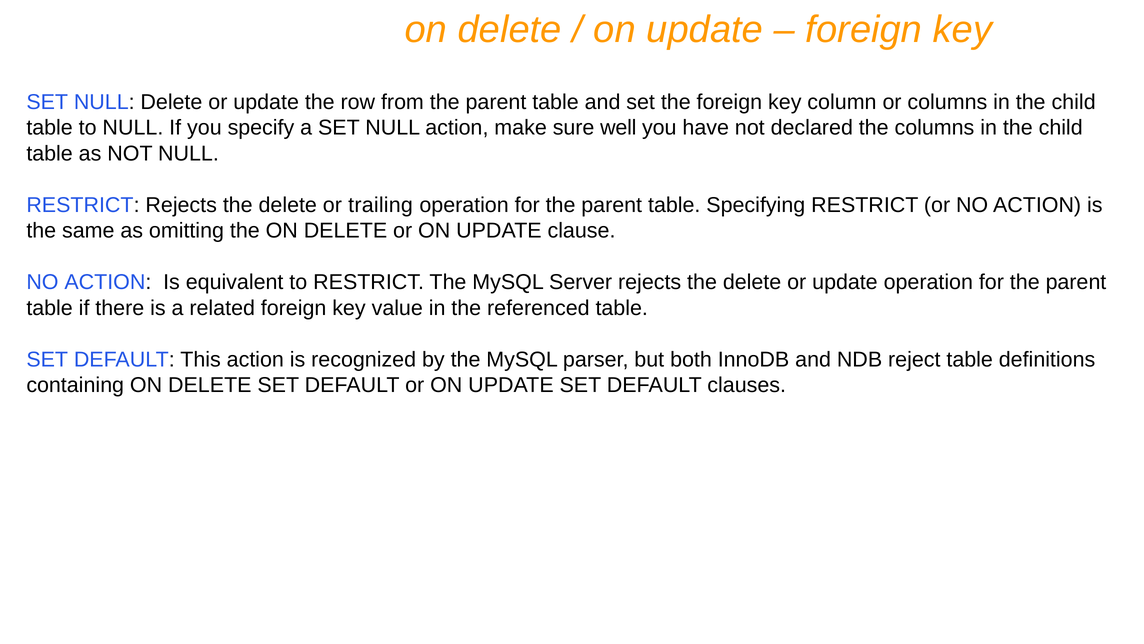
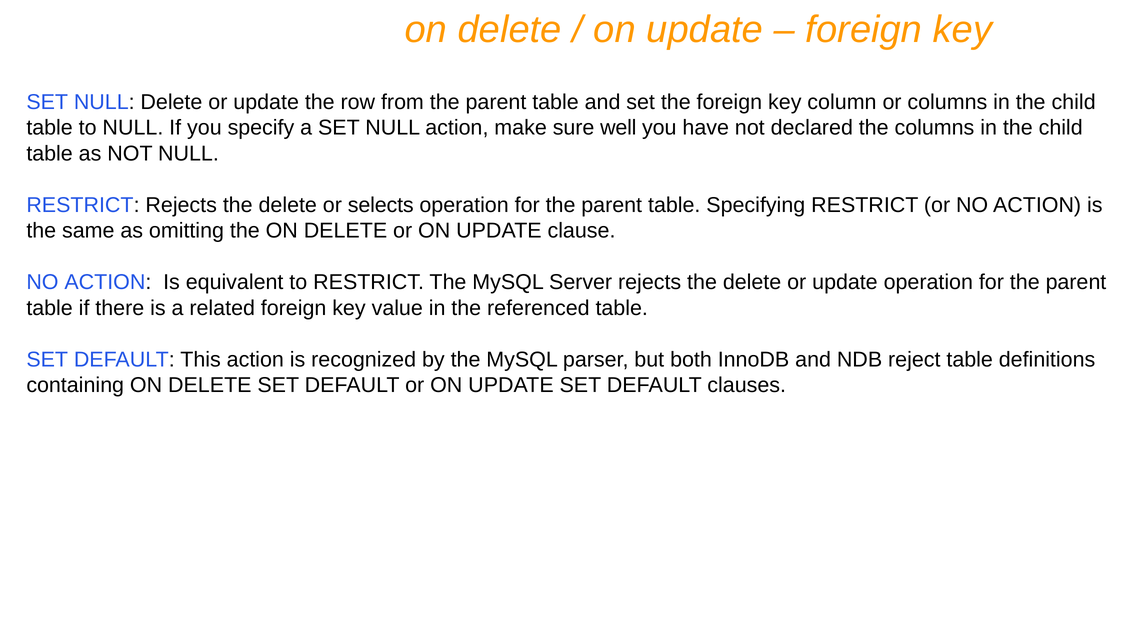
trailing: trailing -> selects
